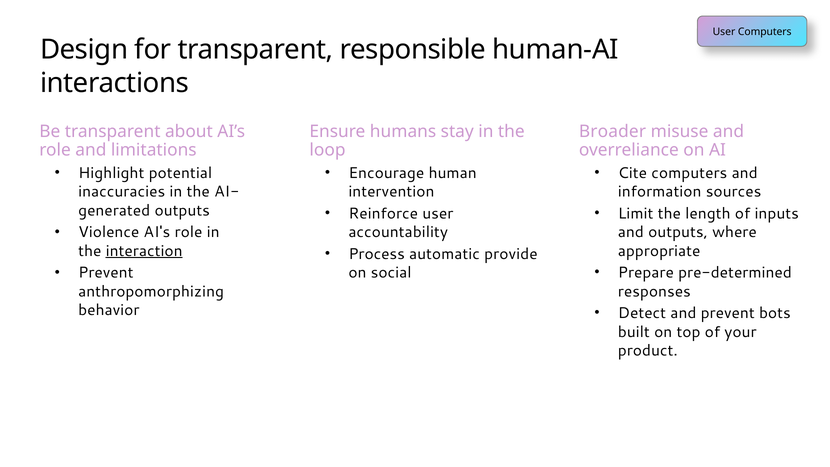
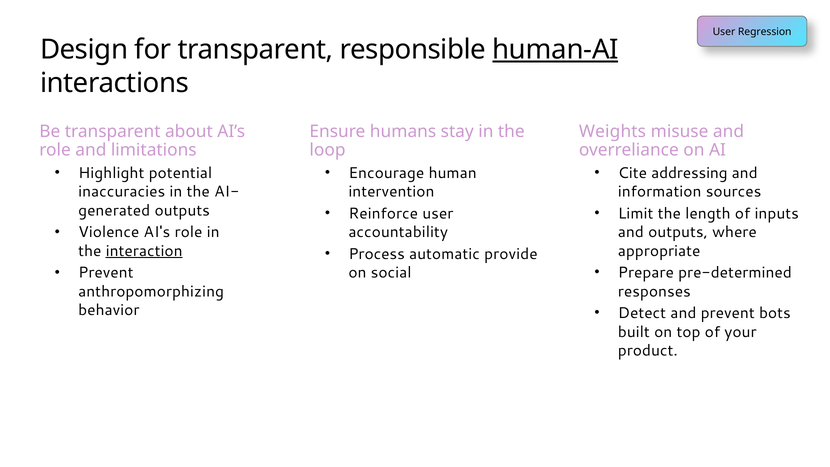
User Computers: Computers -> Regression
human-AI underline: none -> present
Broader: Broader -> Weights
Cite computers: computers -> addressing
